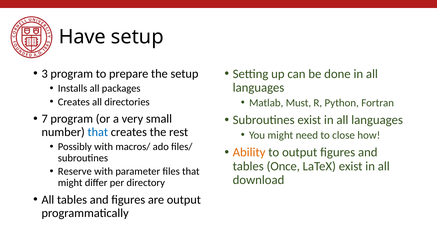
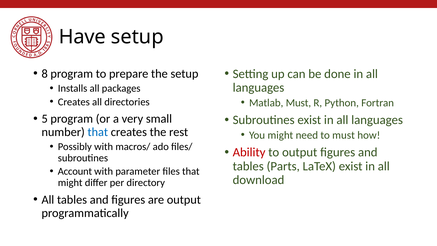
3: 3 -> 8
7: 7 -> 5
to close: close -> must
Ability colour: orange -> red
Once: Once -> Parts
Reserve: Reserve -> Account
